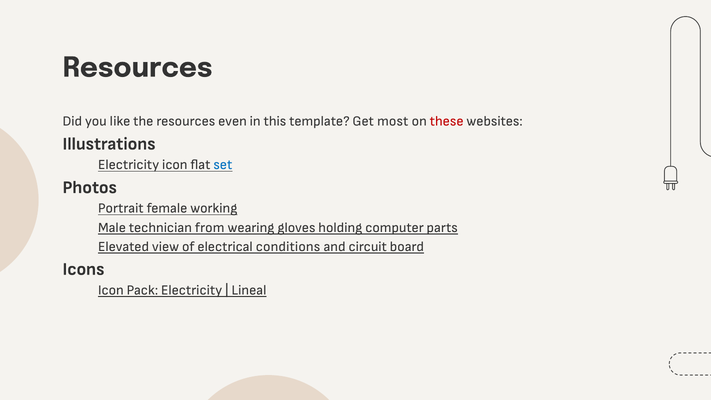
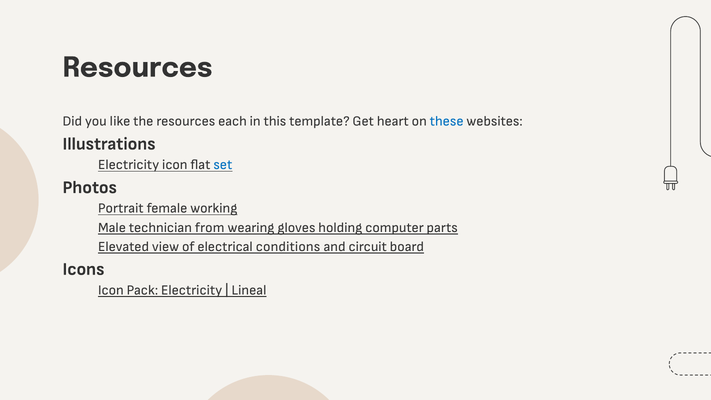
even: even -> each
most: most -> heart
these colour: red -> blue
